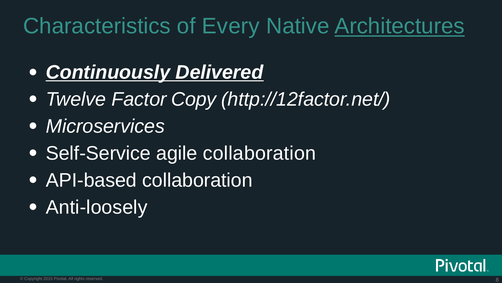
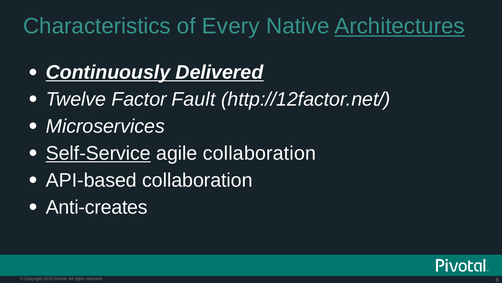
Copy: Copy -> Fault
Self-Service underline: none -> present
Anti-loosely: Anti-loosely -> Anti-creates
